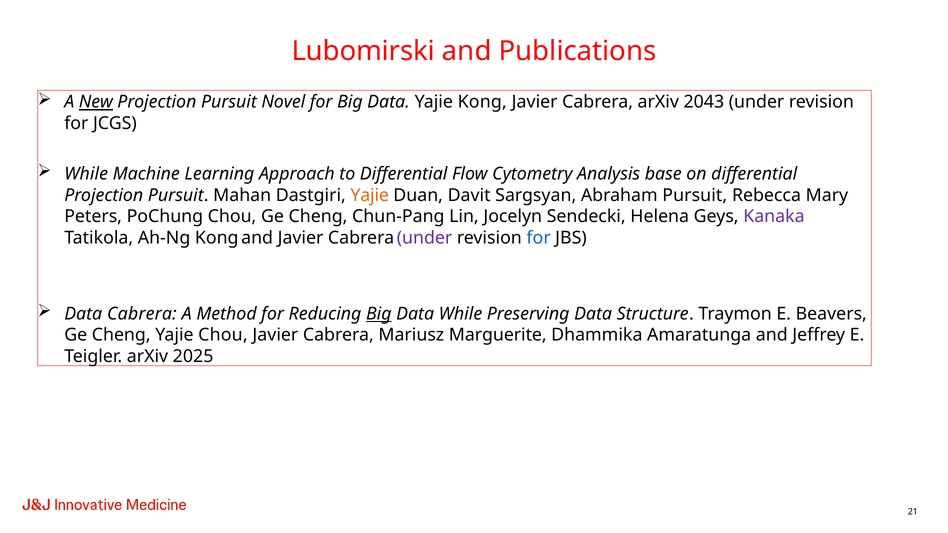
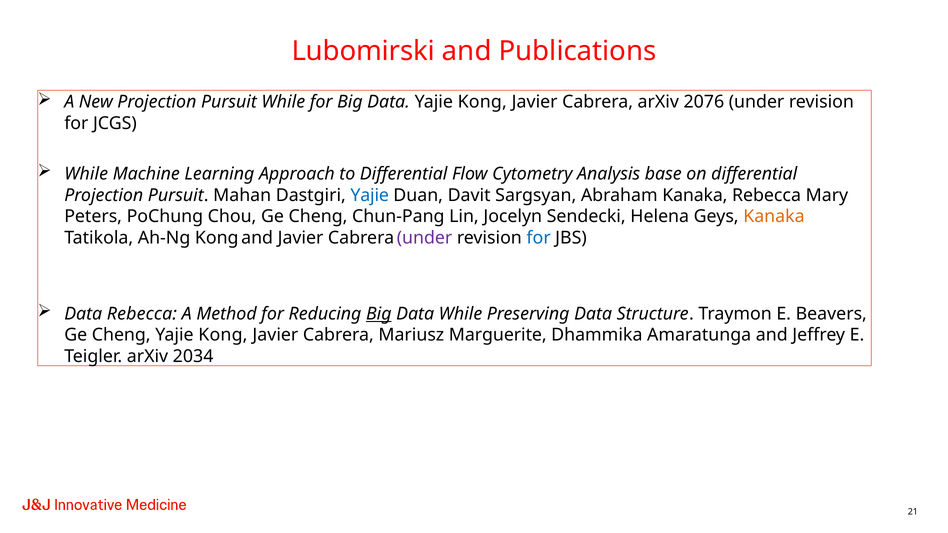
New underline: present -> none
Pursuit Novel: Novel -> While
2043: 2043 -> 2076
Yajie at (370, 195) colour: orange -> blue
Abraham Pursuit: Pursuit -> Kanaka
Kanaka at (774, 217) colour: purple -> orange
Data Cabrera: Cabrera -> Rebecca
Cheng Yajie Chou: Chou -> Kong
2025: 2025 -> 2034
